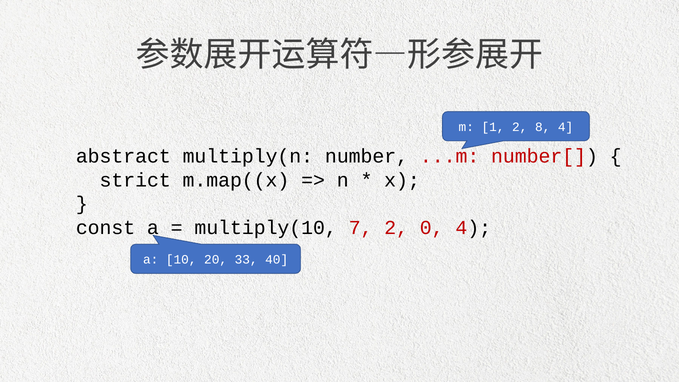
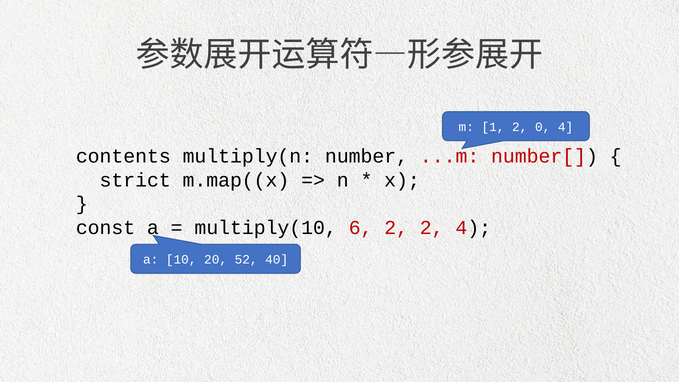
8: 8 -> 0
abstract: abstract -> contents
7: 7 -> 6
2 0: 0 -> 2
33: 33 -> 52
